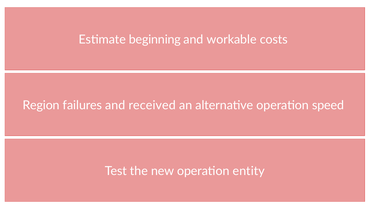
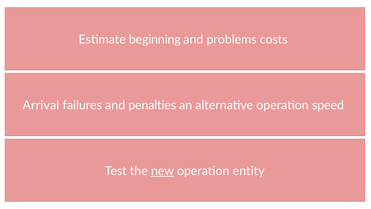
workable: workable -> problems
Region: Region -> Arrival
received: received -> penalties
new underline: none -> present
